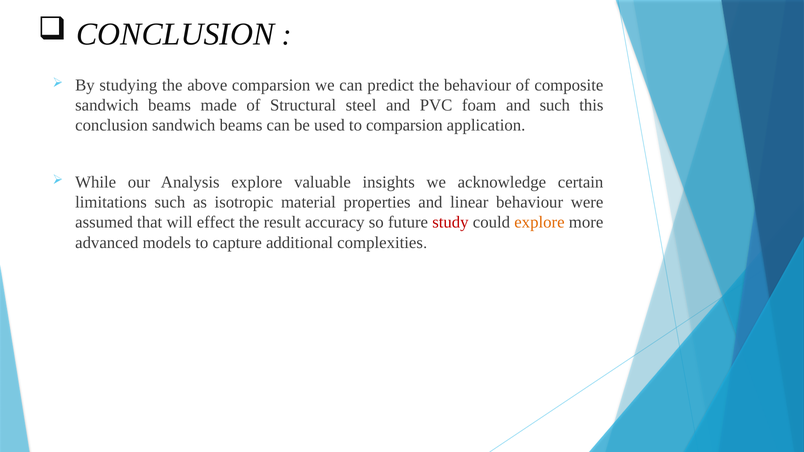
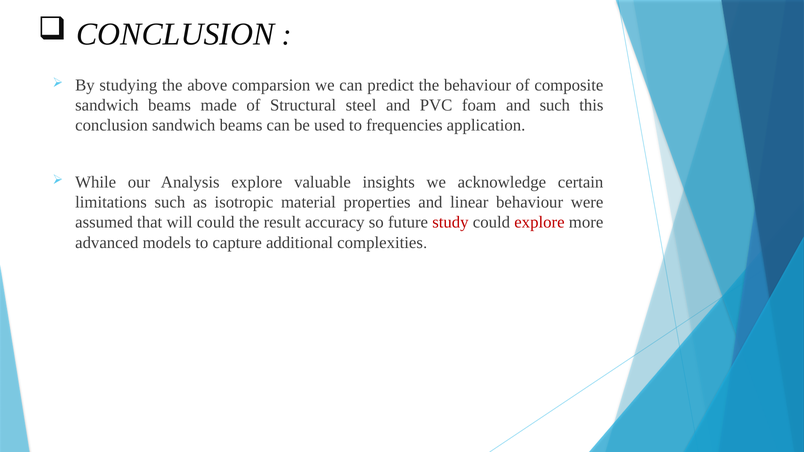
to comparsion: comparsion -> frequencies
will effect: effect -> could
explore at (539, 223) colour: orange -> red
